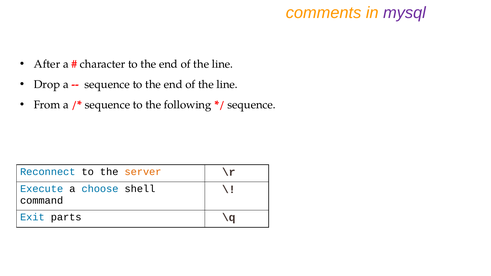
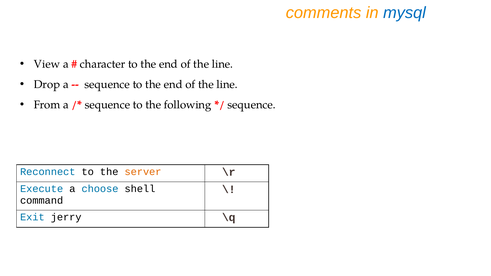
mysql colour: purple -> blue
After: After -> View
parts: parts -> jerry
